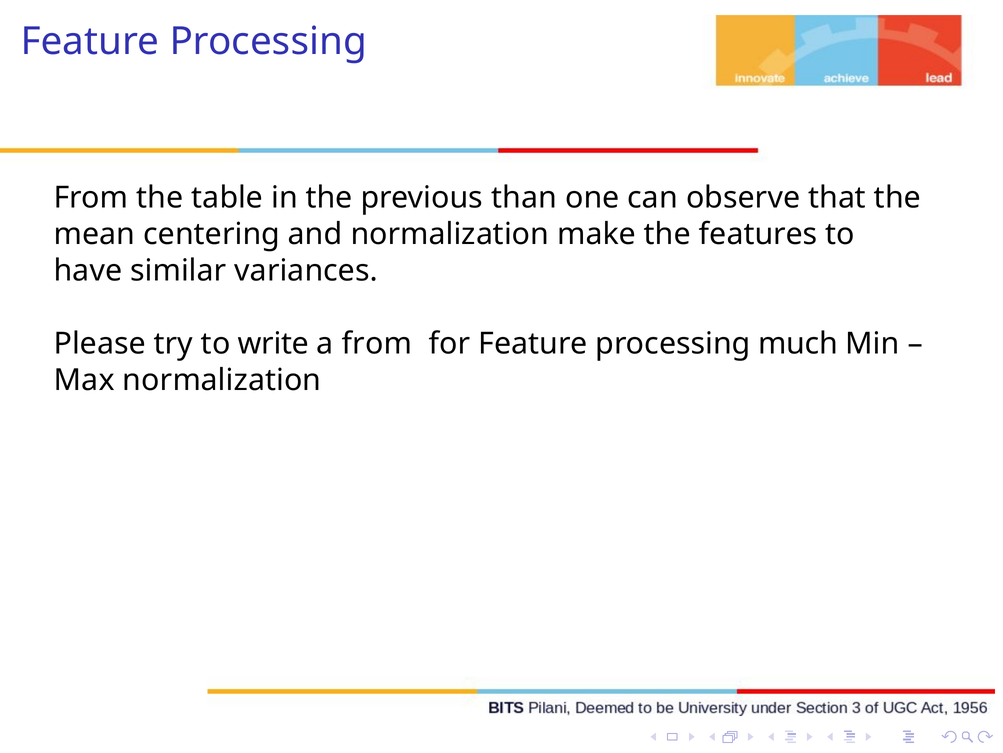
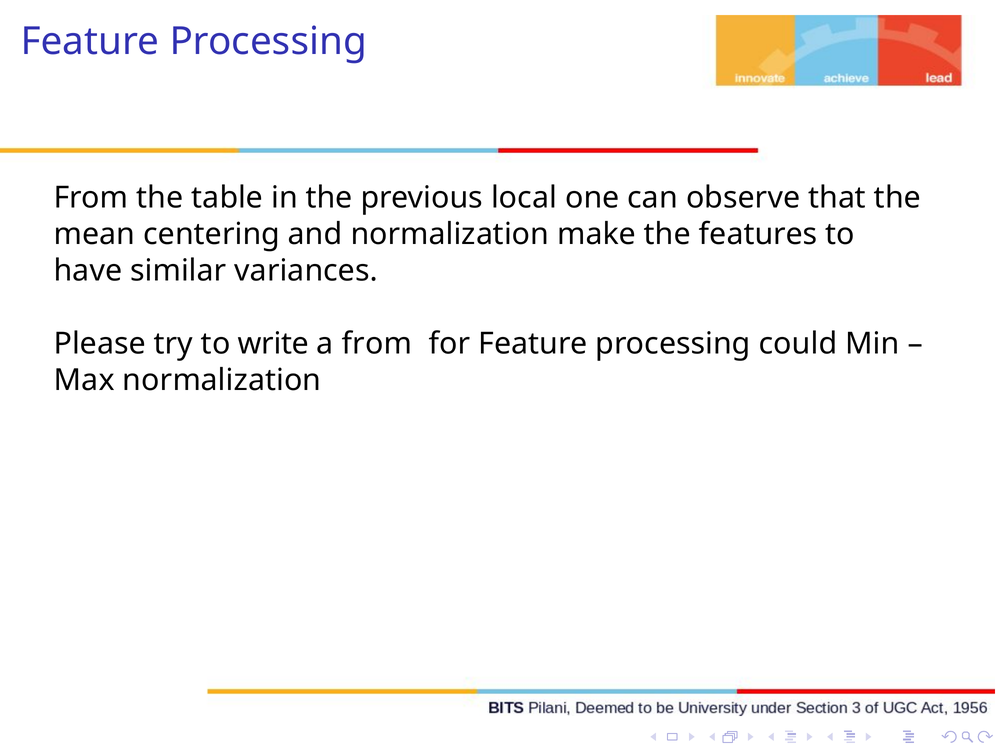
than: than -> local
much: much -> could
